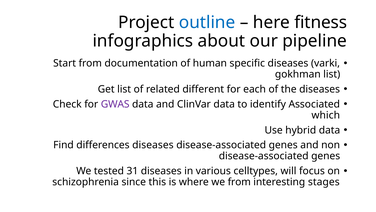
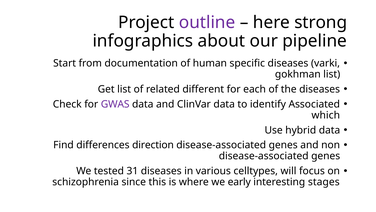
outline colour: blue -> purple
fitness: fitness -> strong
differences diseases: diseases -> direction
we from: from -> early
